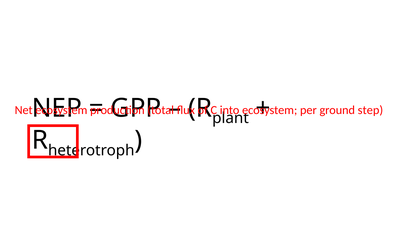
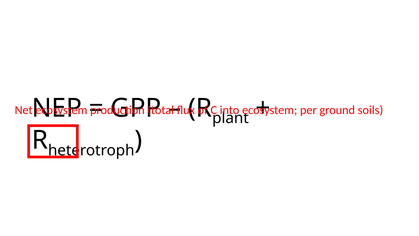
step: step -> soils
